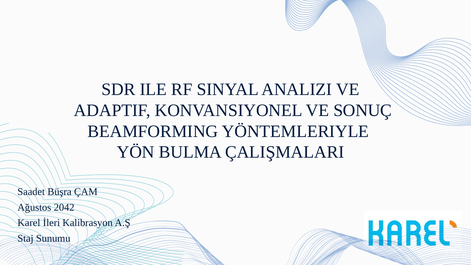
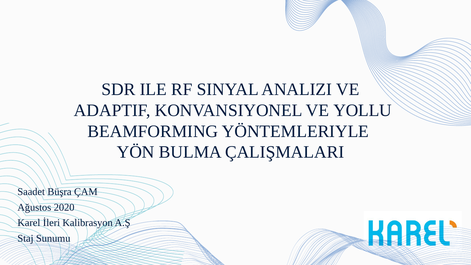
SONUÇ: SONUÇ -> YOLLU
2042: 2042 -> 2020
